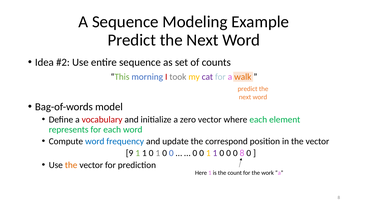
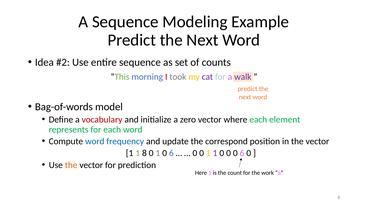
walk colour: orange -> purple
9 at (130, 153): 9 -> 1
1 at (144, 153): 1 -> 8
0 1 0 0: 0 -> 6
0 0 8: 8 -> 6
